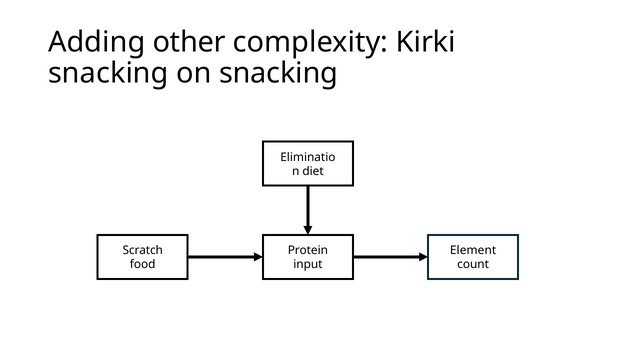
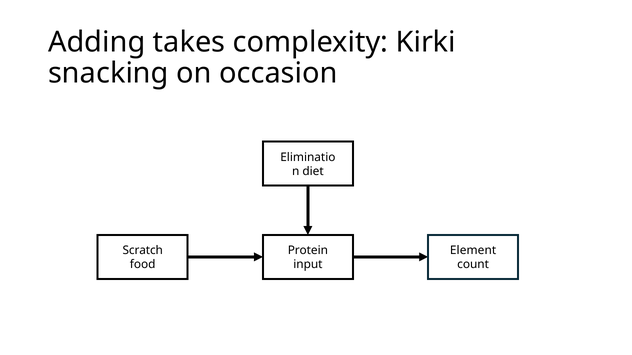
other: other -> takes
on snacking: snacking -> occasion
